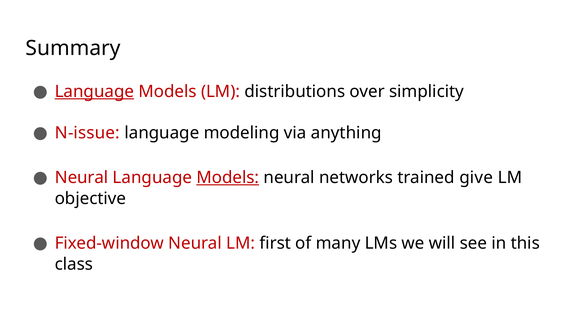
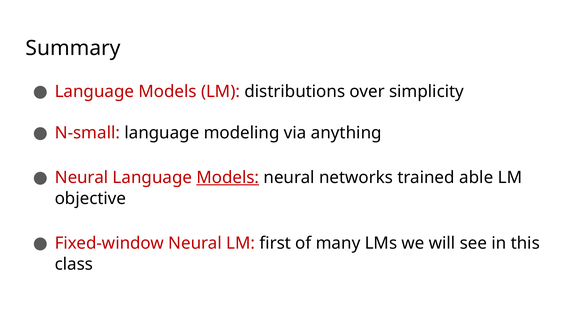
Language at (94, 91) underline: present -> none
N-issue: N-issue -> N-small
give: give -> able
